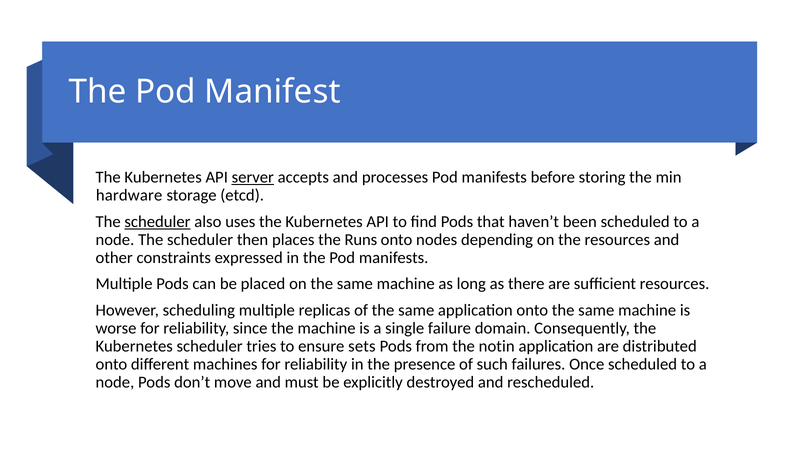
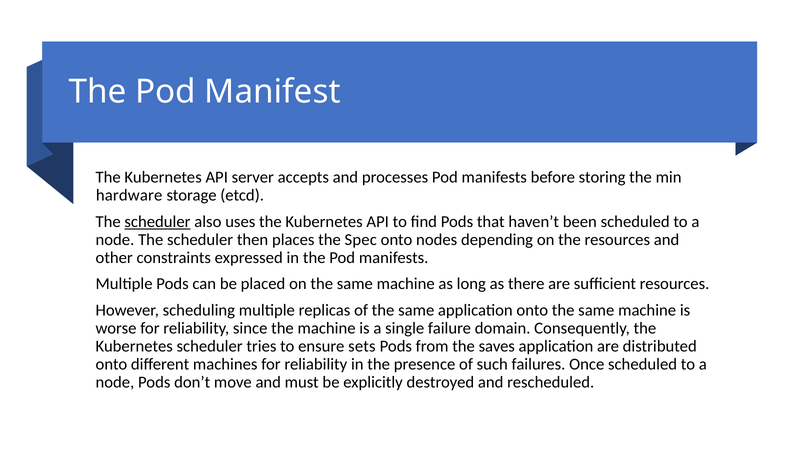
server underline: present -> none
Runs: Runs -> Spec
notin: notin -> saves
